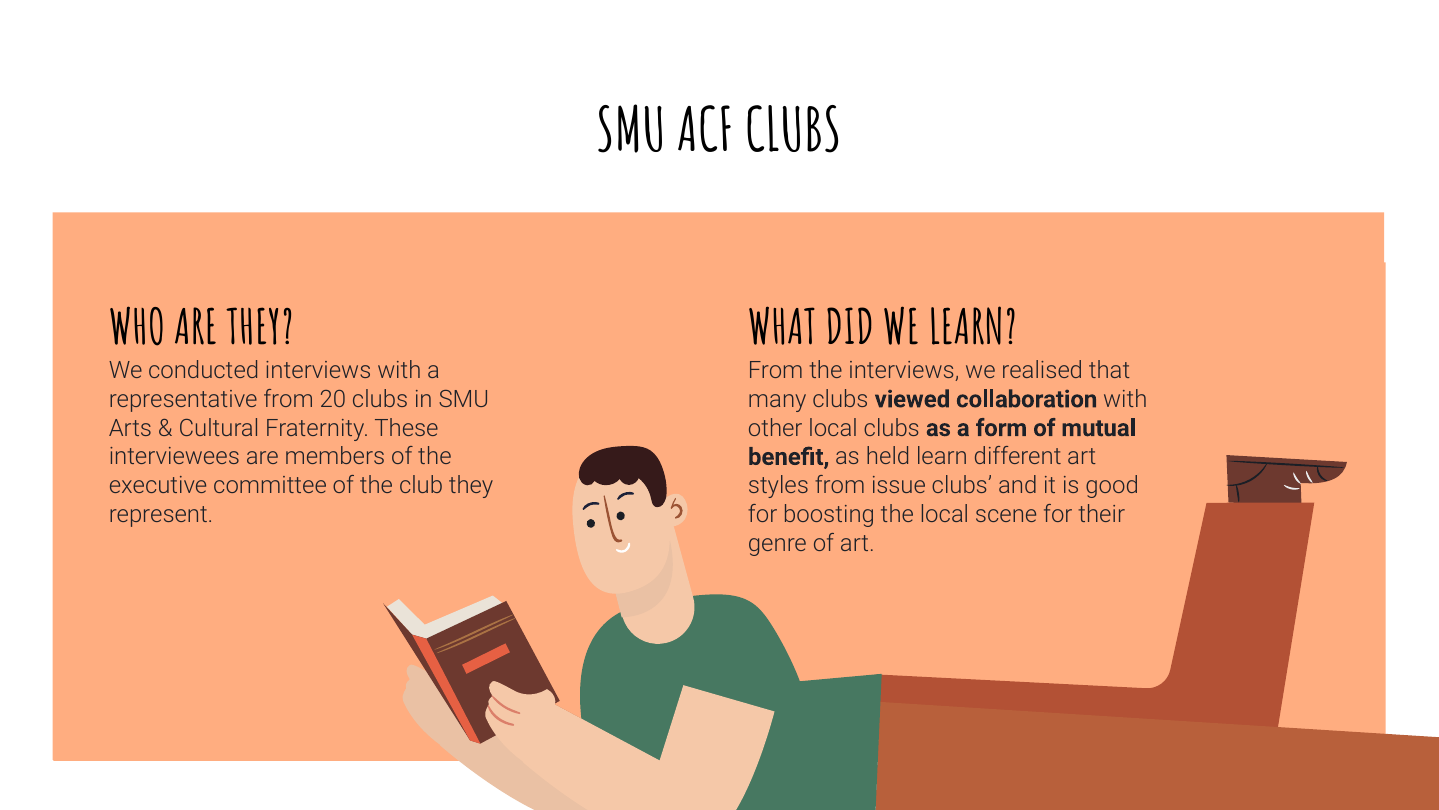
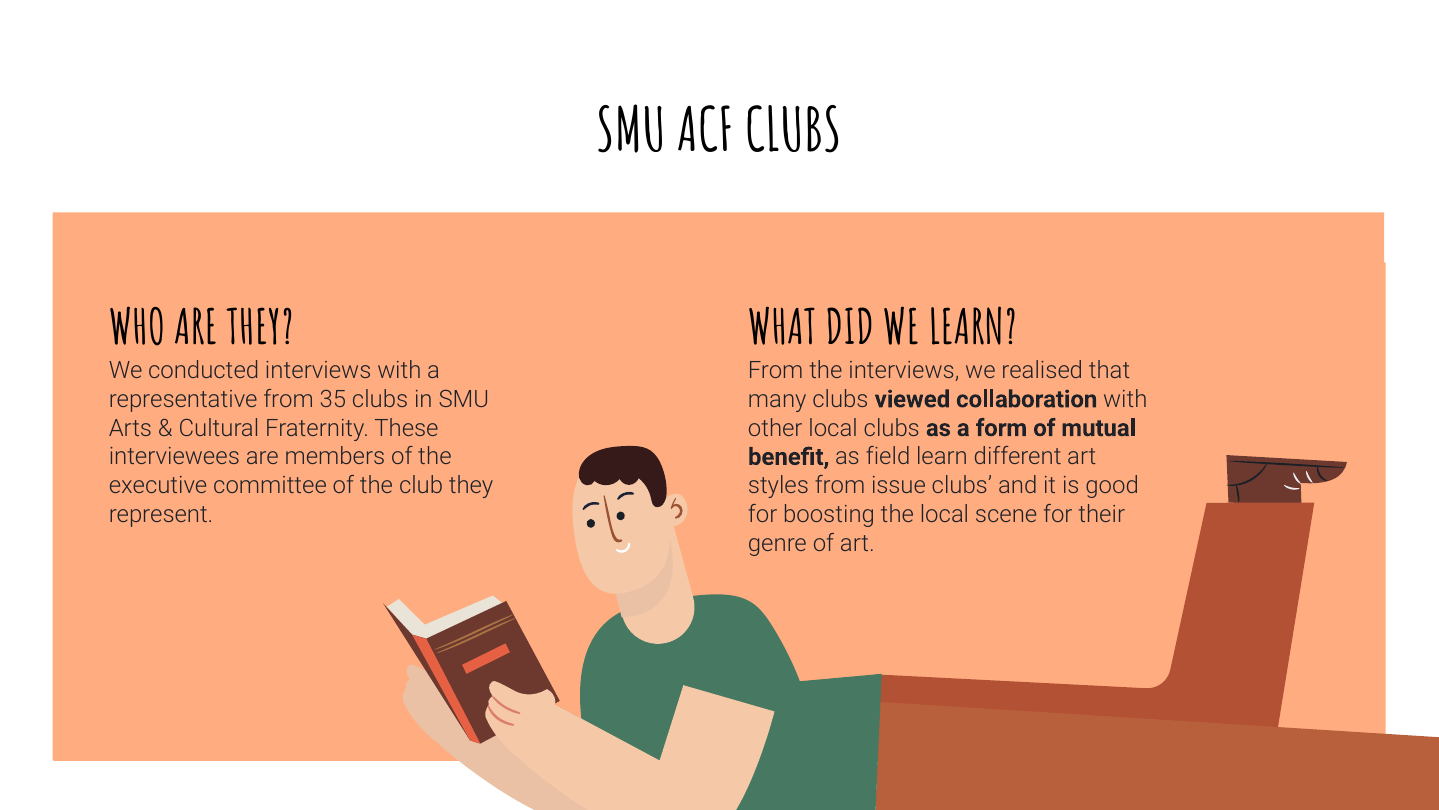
20: 20 -> 35
held: held -> field
